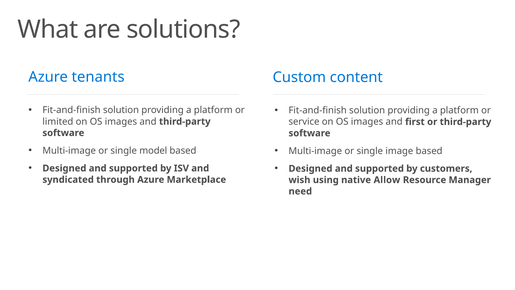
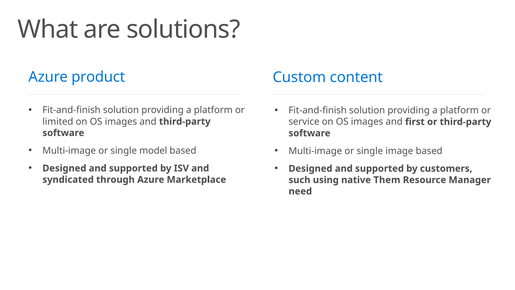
tenants: tenants -> product
wish: wish -> such
Allow: Allow -> Them
